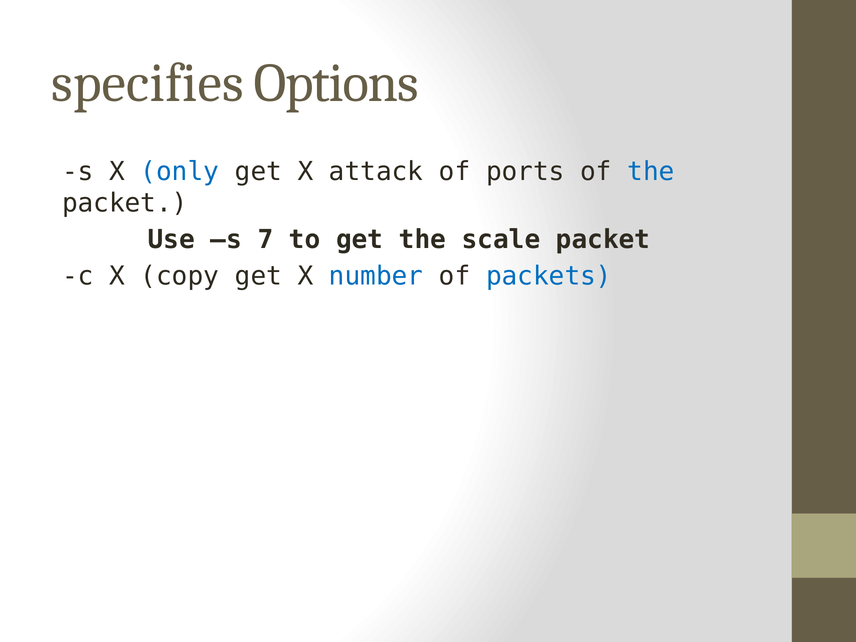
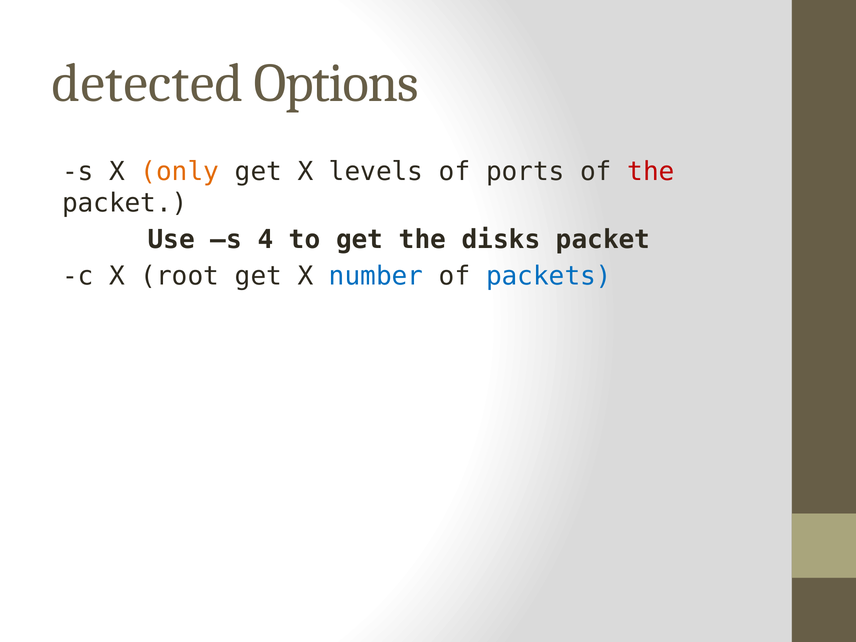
specifies: specifies -> detected
only colour: blue -> orange
attack: attack -> levels
the at (651, 172) colour: blue -> red
7: 7 -> 4
scale: scale -> disks
copy: copy -> root
